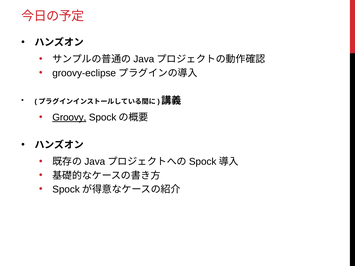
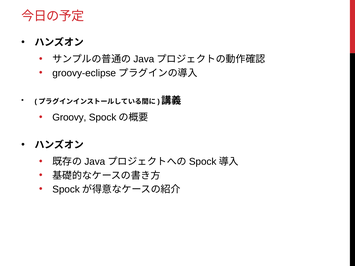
Groovy underline: present -> none
